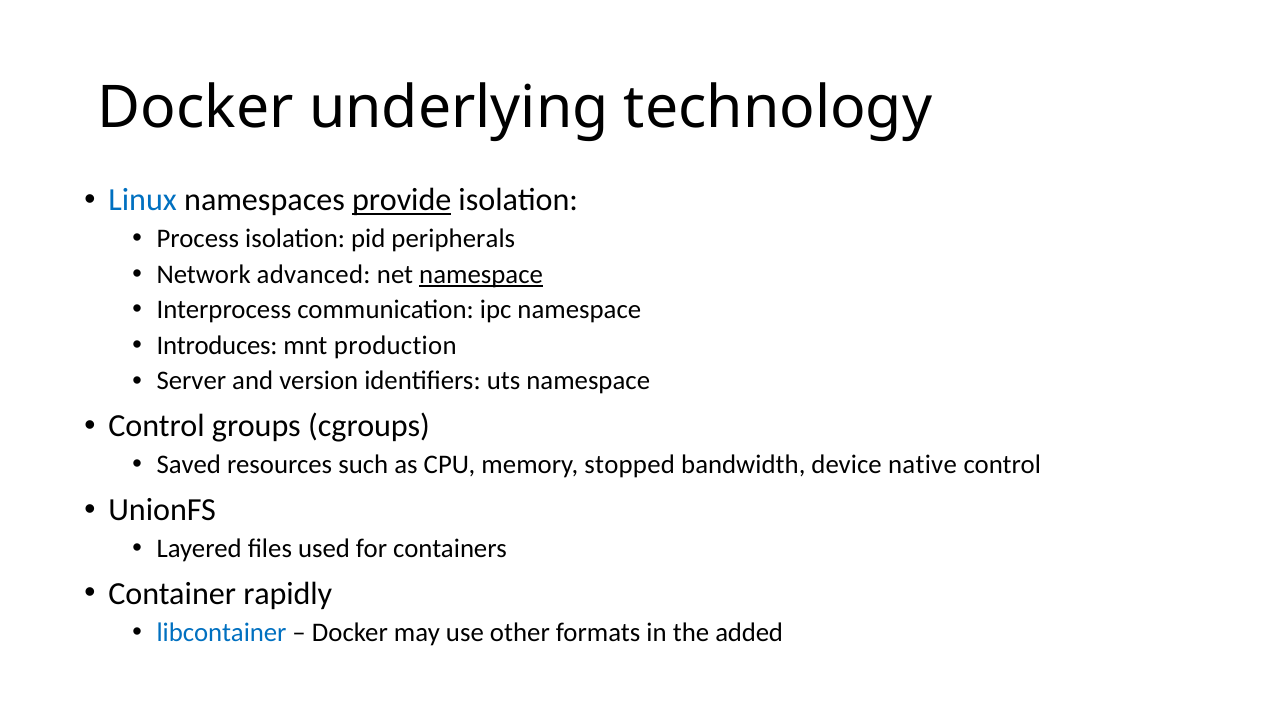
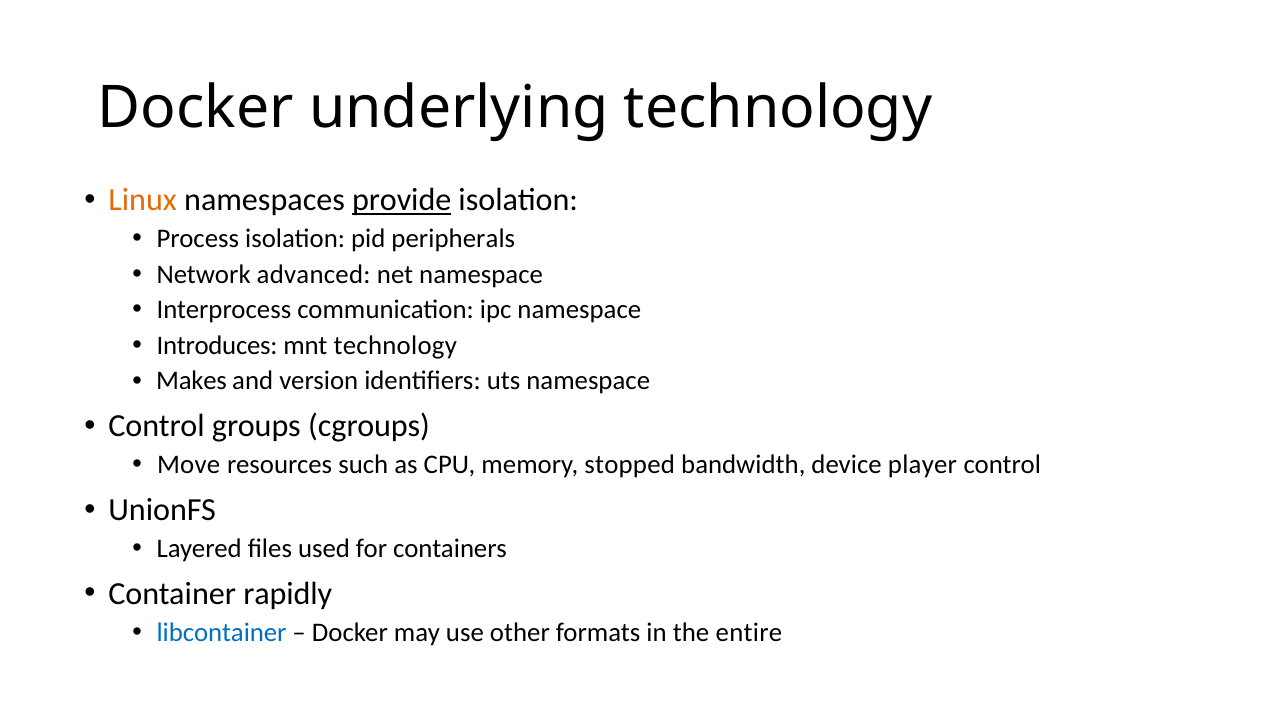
Linux colour: blue -> orange
namespace at (481, 274) underline: present -> none
mnt production: production -> technology
Server: Server -> Makes
Saved: Saved -> Move
native: native -> player
added: added -> entire
